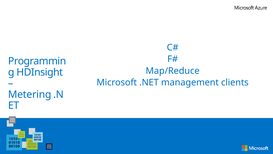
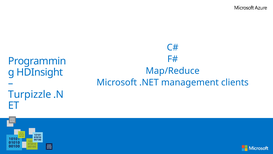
Metering: Metering -> Turpizzle
